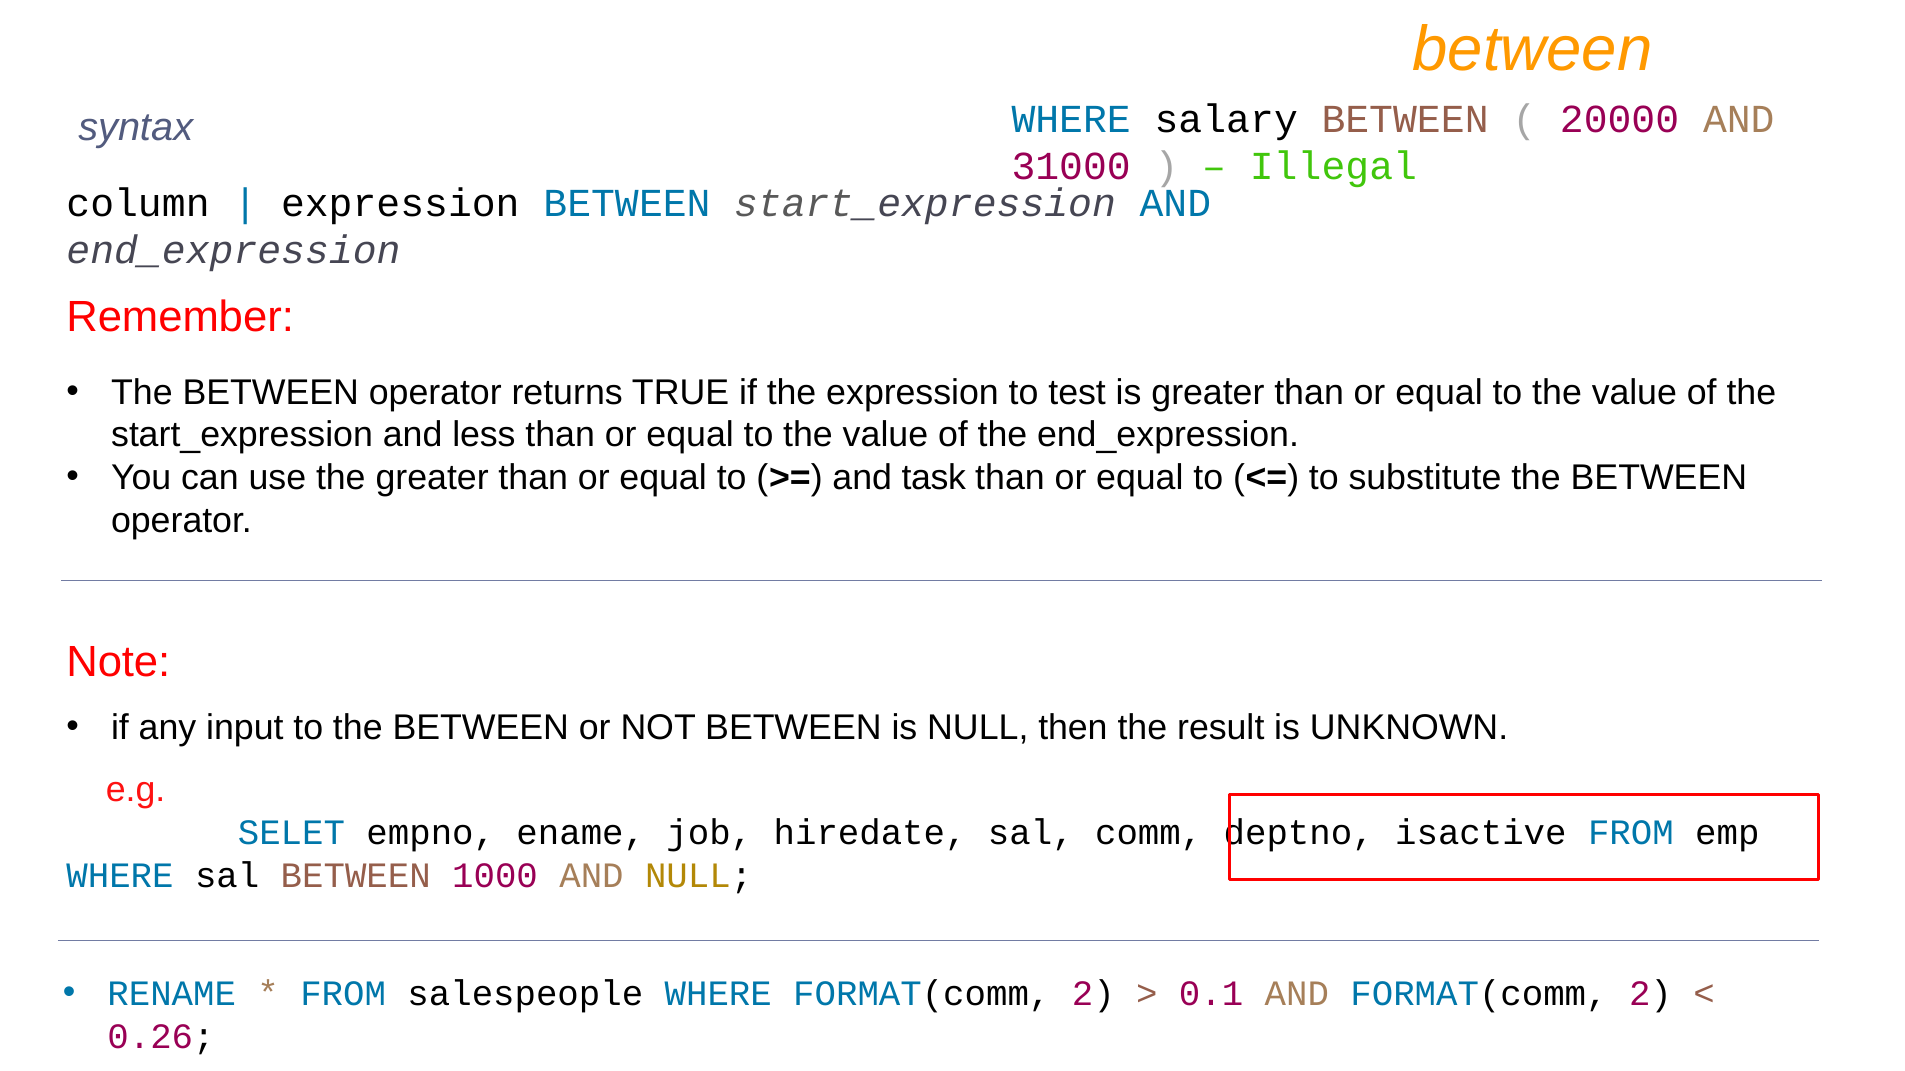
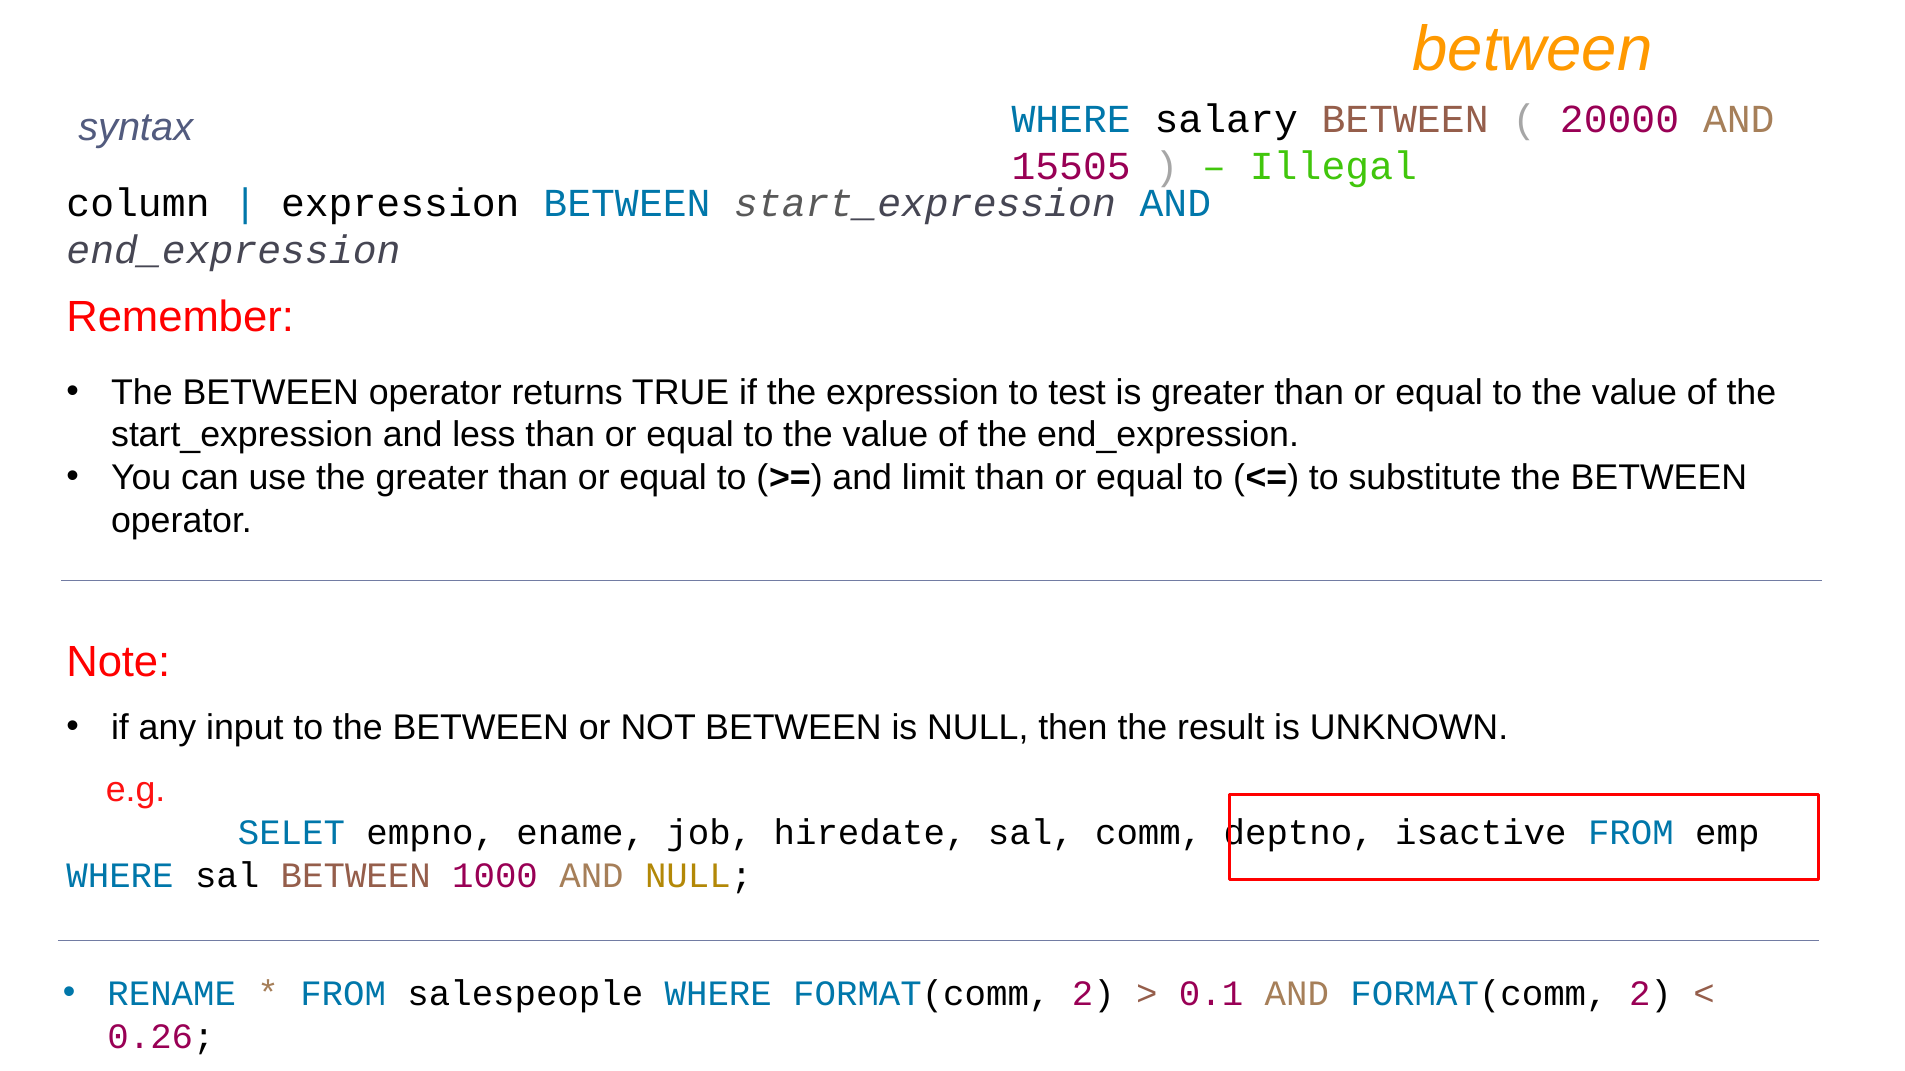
31000: 31000 -> 15505
task: task -> limit
